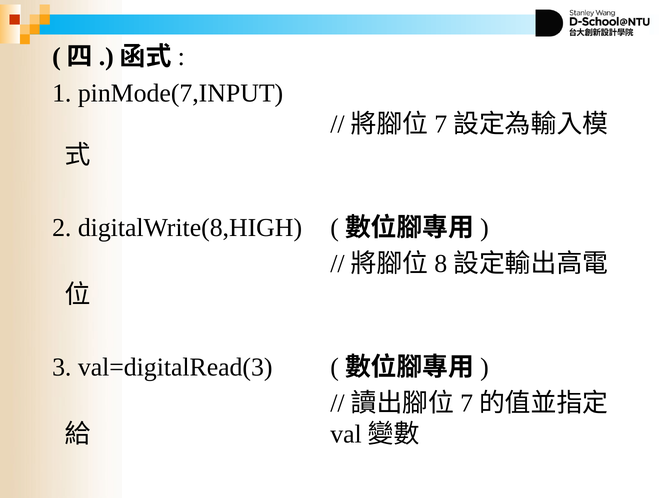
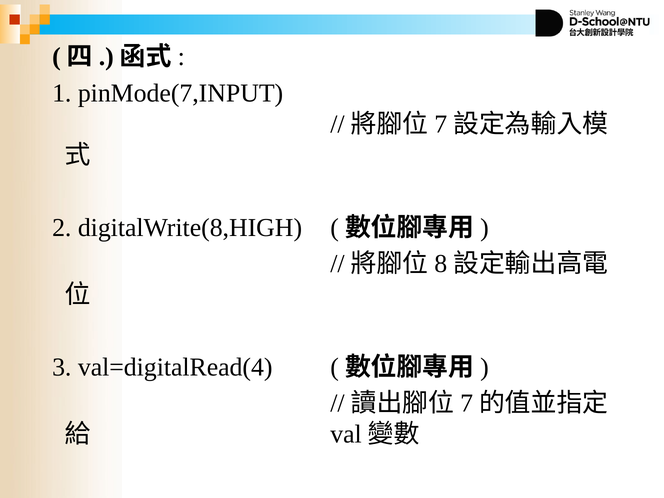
val=digitalRead(3: val=digitalRead(3 -> val=digitalRead(4
